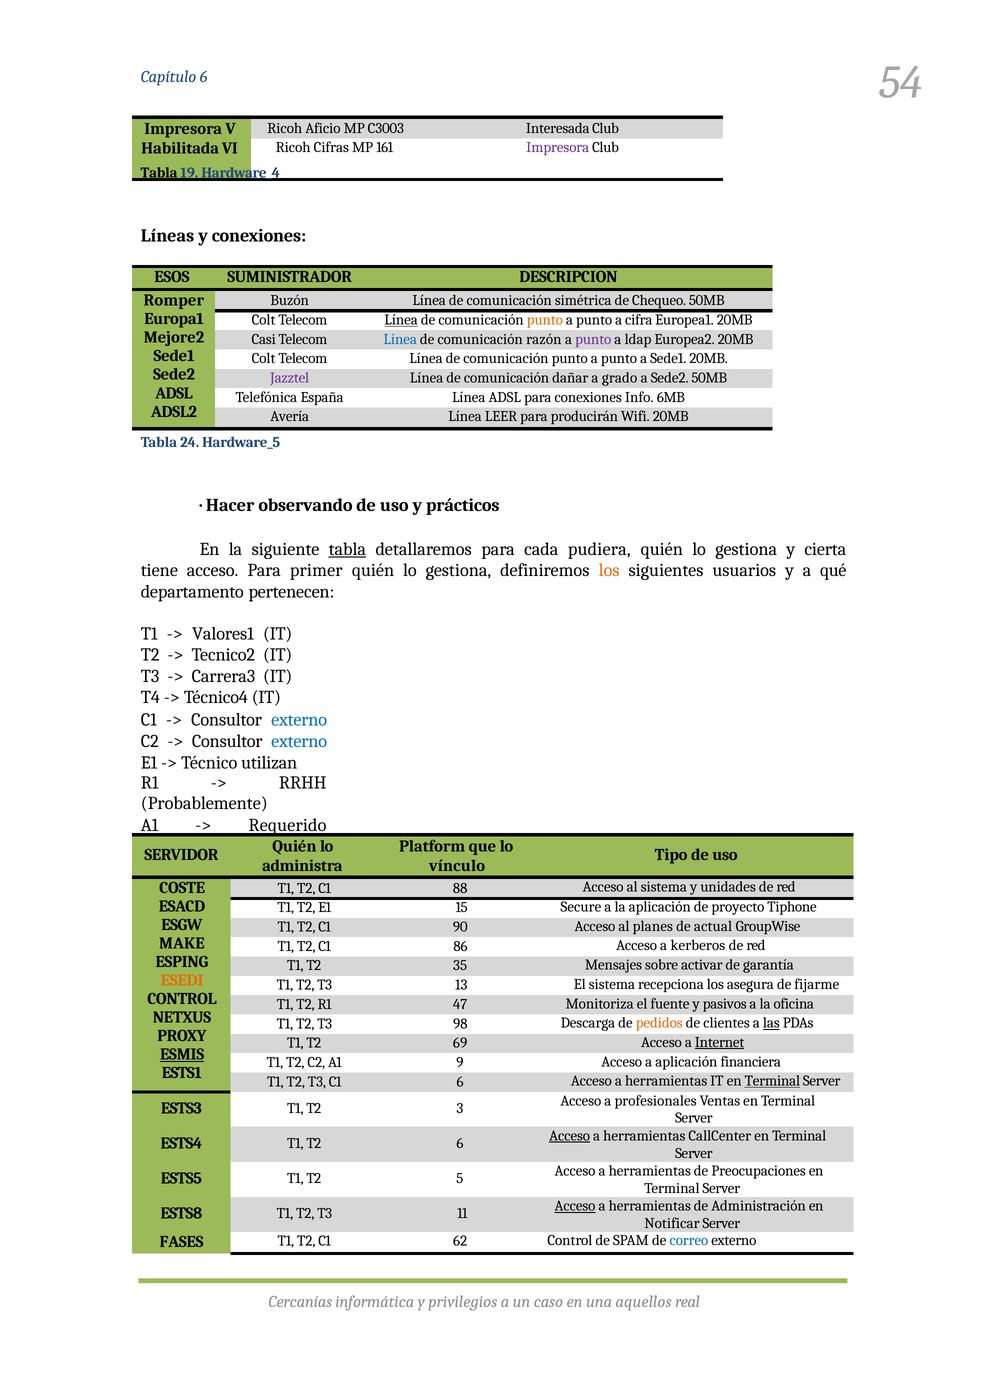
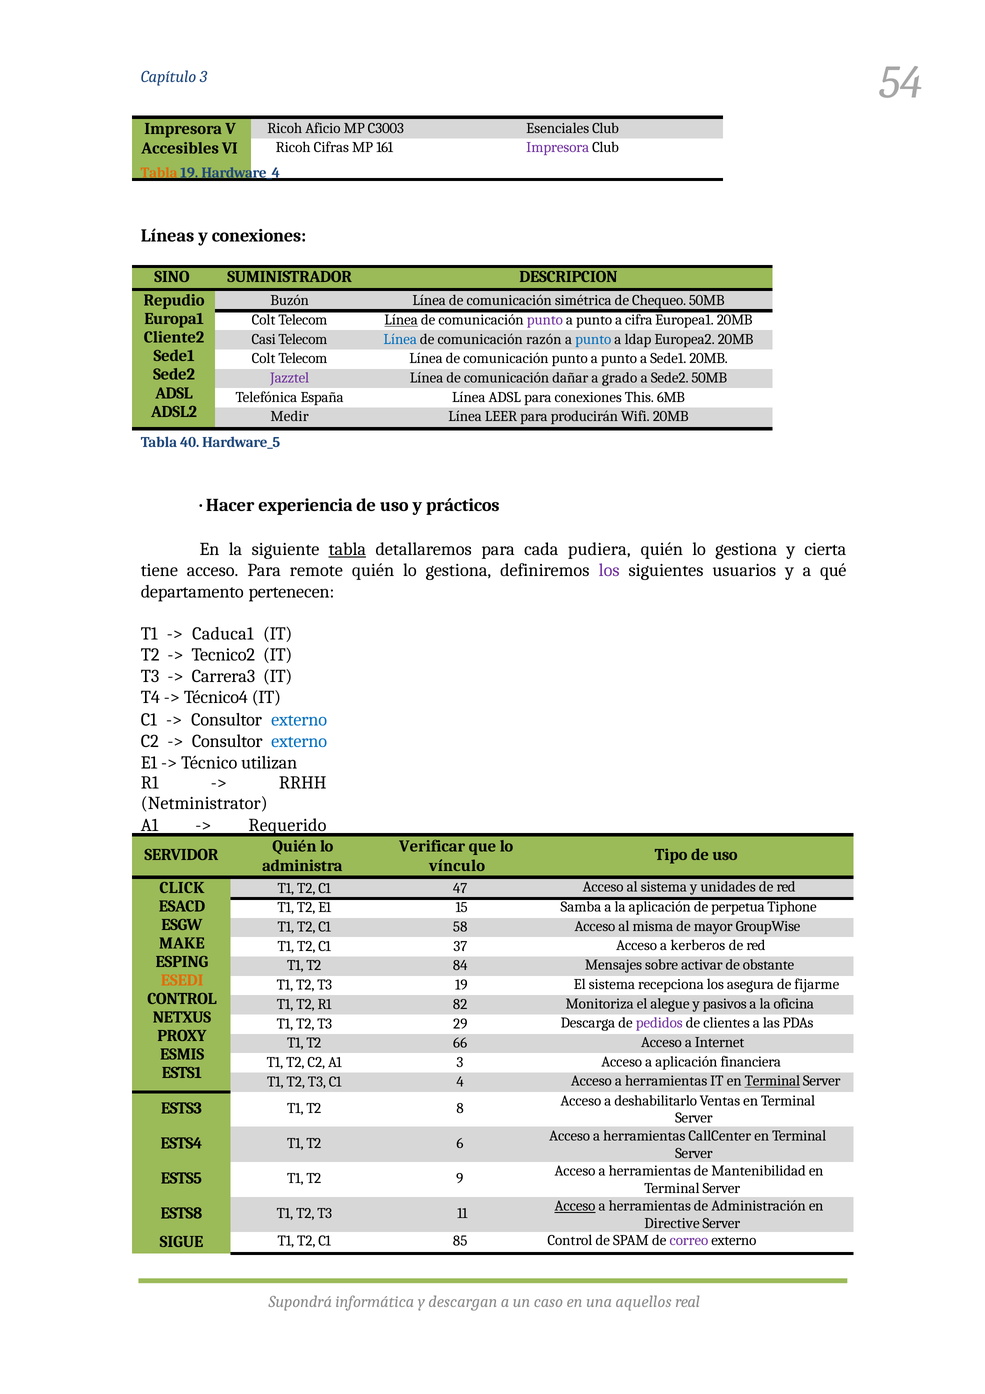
Capítulo 6: 6 -> 3
Interesada: Interesada -> Esenciales
Habilitada: Habilitada -> Accesibles
Tabla at (159, 173) colour: black -> orange
ESOS: ESOS -> SINO
Romper: Romper -> Repudio
punto at (545, 320) colour: orange -> purple
Mejore2: Mejore2 -> Cliente2
punto at (593, 339) colour: purple -> blue
Info: Info -> This
Avería: Avería -> Medir
24: 24 -> 40
observando: observando -> experiencia
primer: primer -> remote
los at (609, 570) colour: orange -> purple
Valores1: Valores1 -> Caduca1
Probablemente: Probablemente -> Netministrator
Platform: Platform -> Verificar
COSTE: COSTE -> CLICK
88: 88 -> 47
Secure: Secure -> Samba
proyecto: proyecto -> perpetua
90: 90 -> 58
planes: planes -> misma
actual: actual -> mayor
86: 86 -> 37
35: 35 -> 84
garantía: garantía -> obstante
T3 13: 13 -> 19
47: 47 -> 82
fuente: fuente -> alegue
98: 98 -> 29
pedidos colour: orange -> purple
las underline: present -> none
69: 69 -> 66
Internet underline: present -> none
ESMIS underline: present -> none
A1 9: 9 -> 3
C1 6: 6 -> 4
profesionales: profesionales -> deshabilitarlo
3: 3 -> 8
Acceso at (570, 1136) underline: present -> none
Preocupaciones: Preocupaciones -> Mantenibilidad
5: 5 -> 9
Notificar: Notificar -> Directive
FASES: FASES -> SIGUE
62: 62 -> 85
correo colour: blue -> purple
Cercanías: Cercanías -> Supondrá
privilegios: privilegios -> descargan
